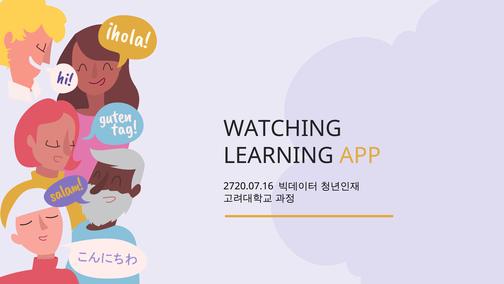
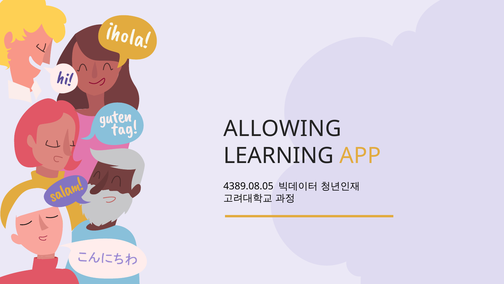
WATCHING: WATCHING -> ALLOWING
2720.07.16: 2720.07.16 -> 4389.08.05
